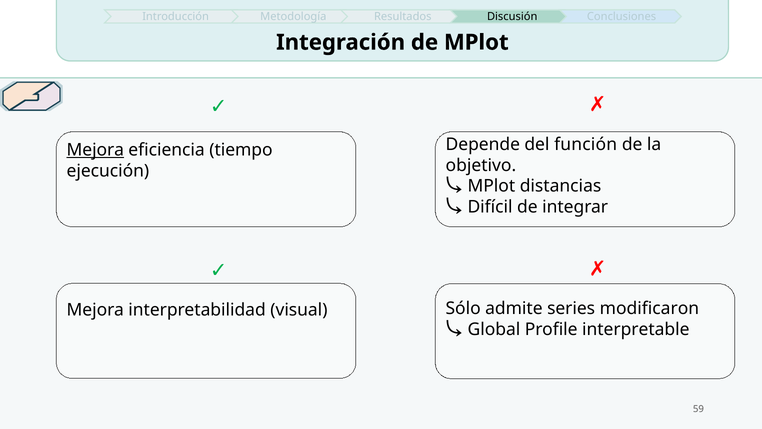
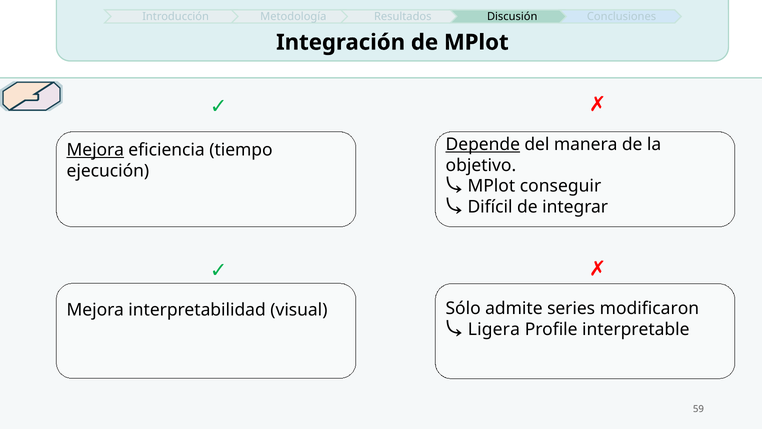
Depende underline: none -> present
función: función -> manera
distancias: distancias -> conseguir
Global: Global -> Ligera
